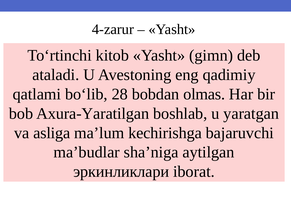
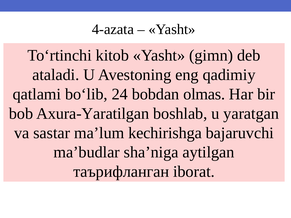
4-zarur: 4-zarur -> 4-azata
28: 28 -> 24
asliga: asliga -> sastar
эркинликлари: эркинликлари -> таърифланган
